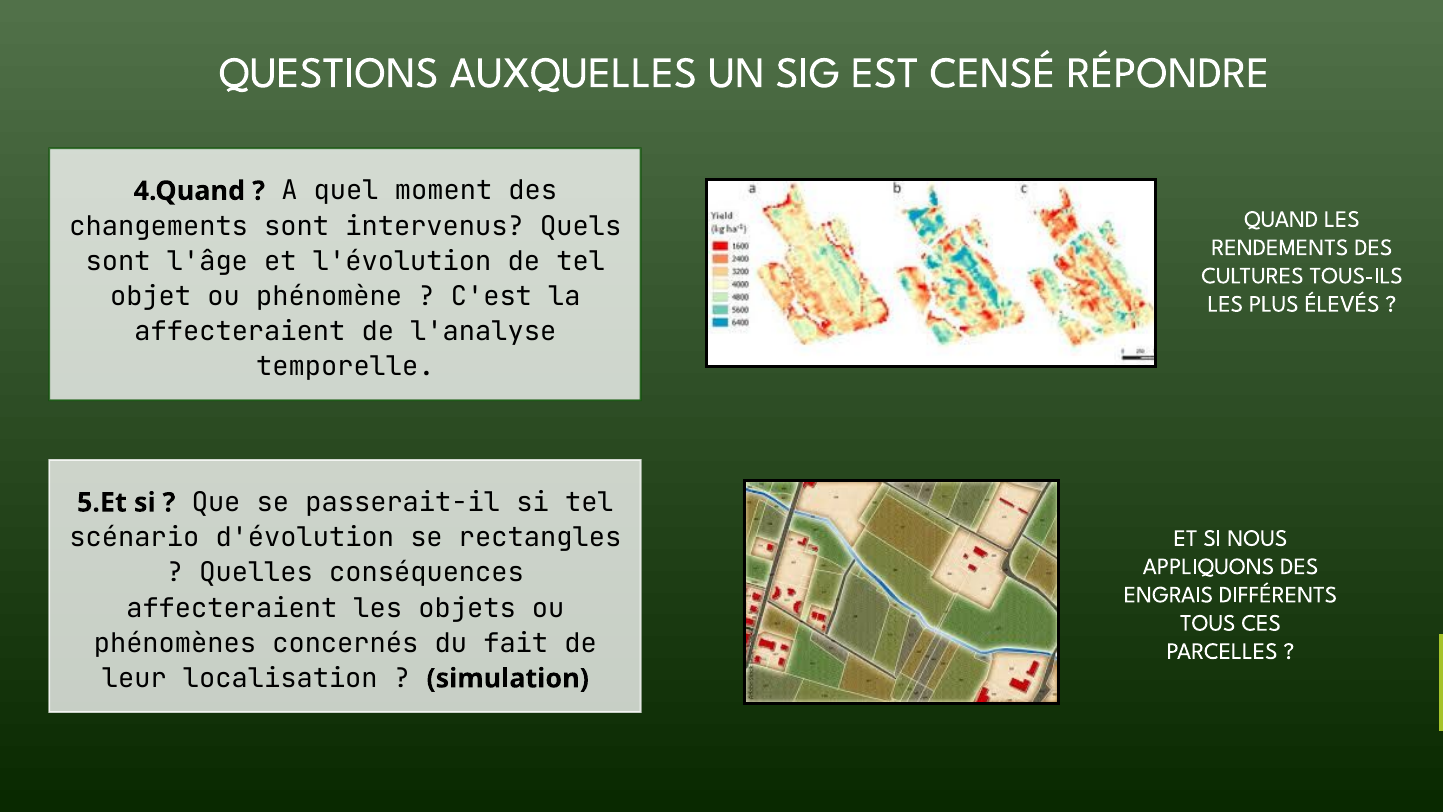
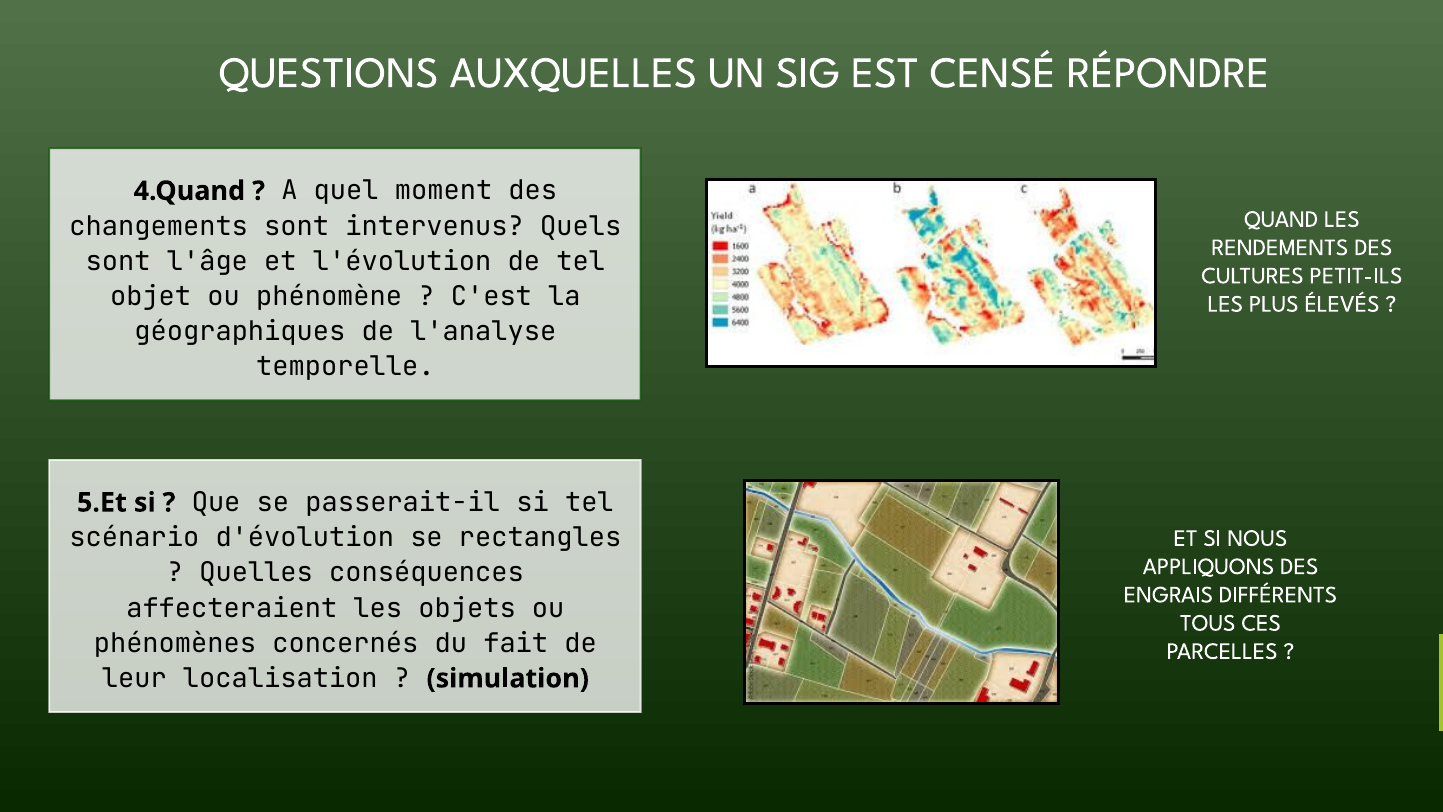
TOUS-ILS: TOUS-ILS -> PETIT-ILS
affecteraient at (240, 332): affecteraient -> géographiques
